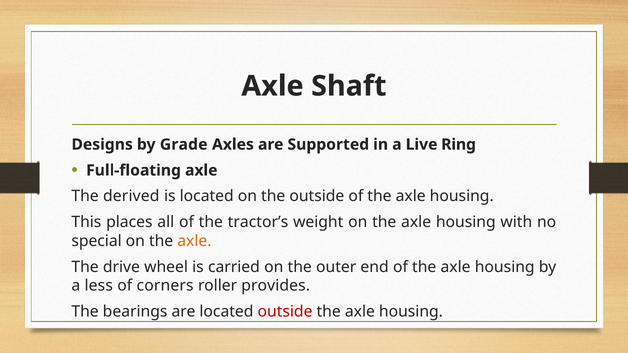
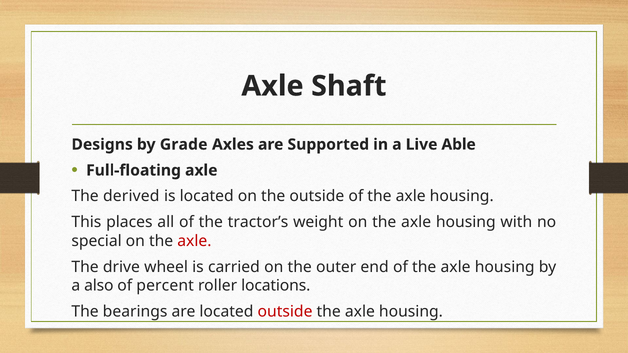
Ring: Ring -> Able
axle at (194, 241) colour: orange -> red
less: less -> also
corners: corners -> percent
provides: provides -> locations
